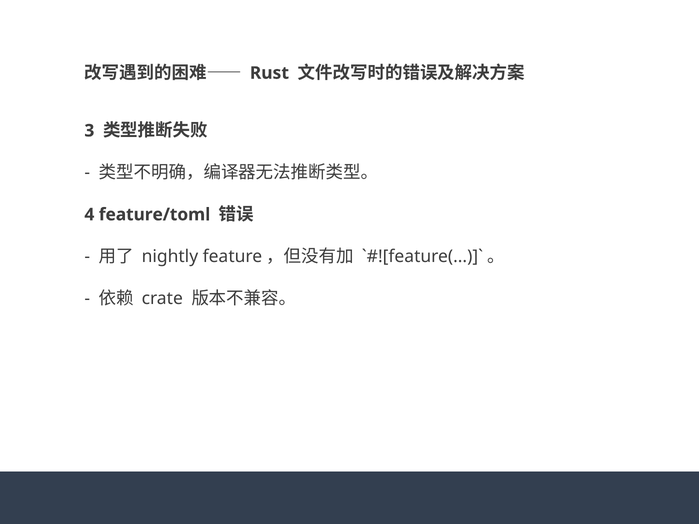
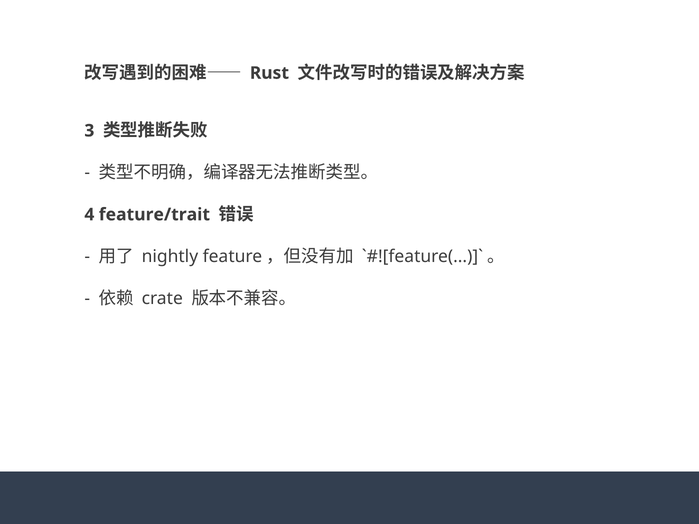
feature/toml: feature/toml -> feature/trait
